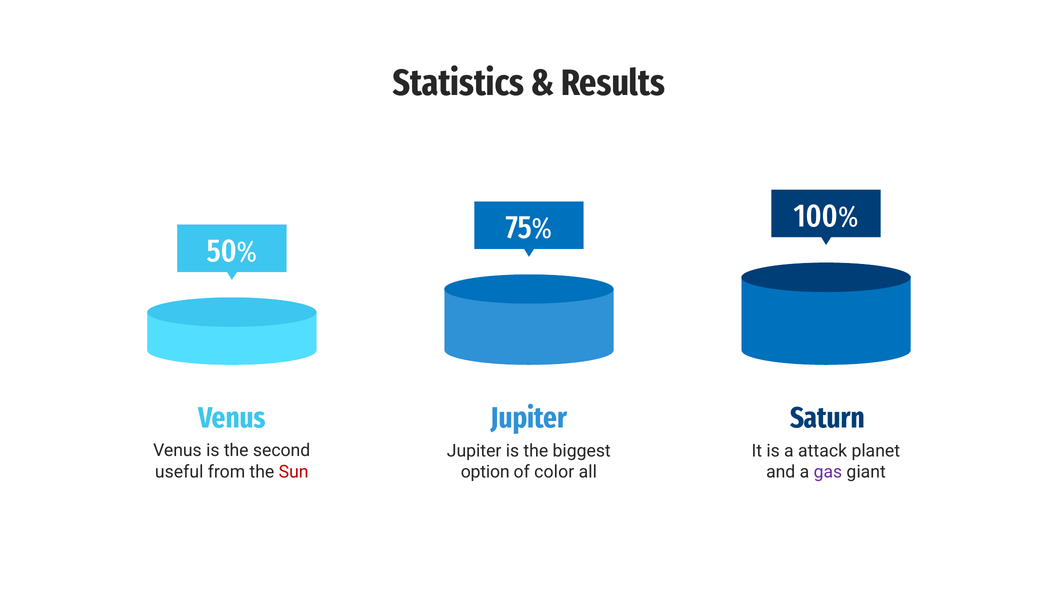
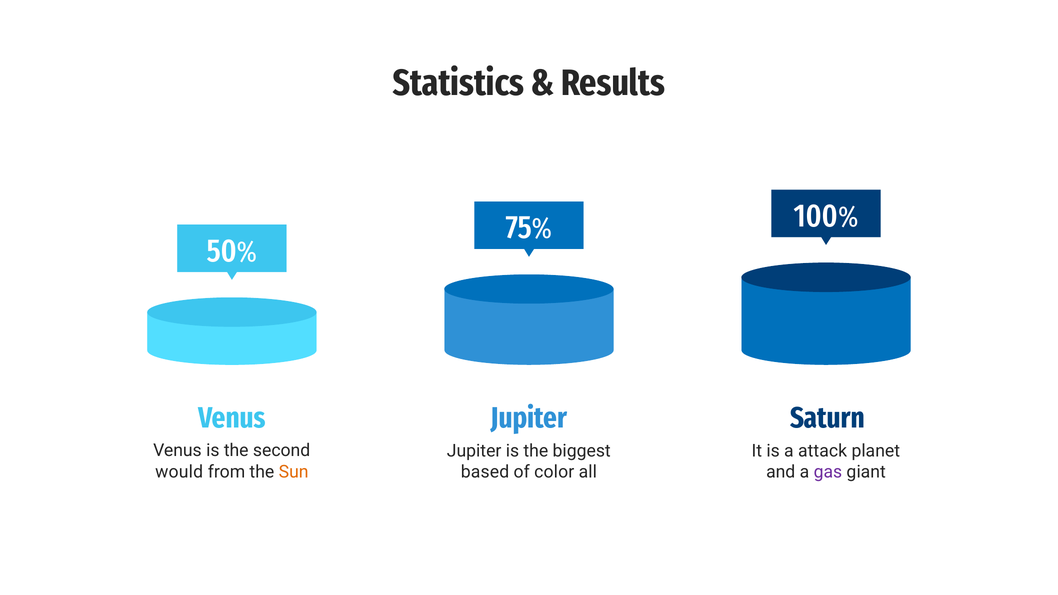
useful: useful -> would
Sun colour: red -> orange
option: option -> based
